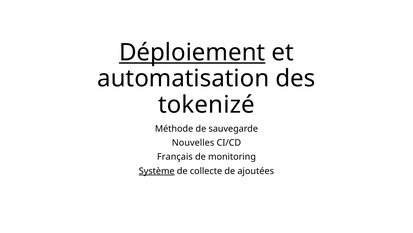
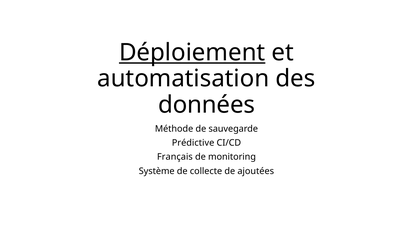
tokenizé: tokenizé -> données
Nouvelles: Nouvelles -> Prédictive
Système underline: present -> none
